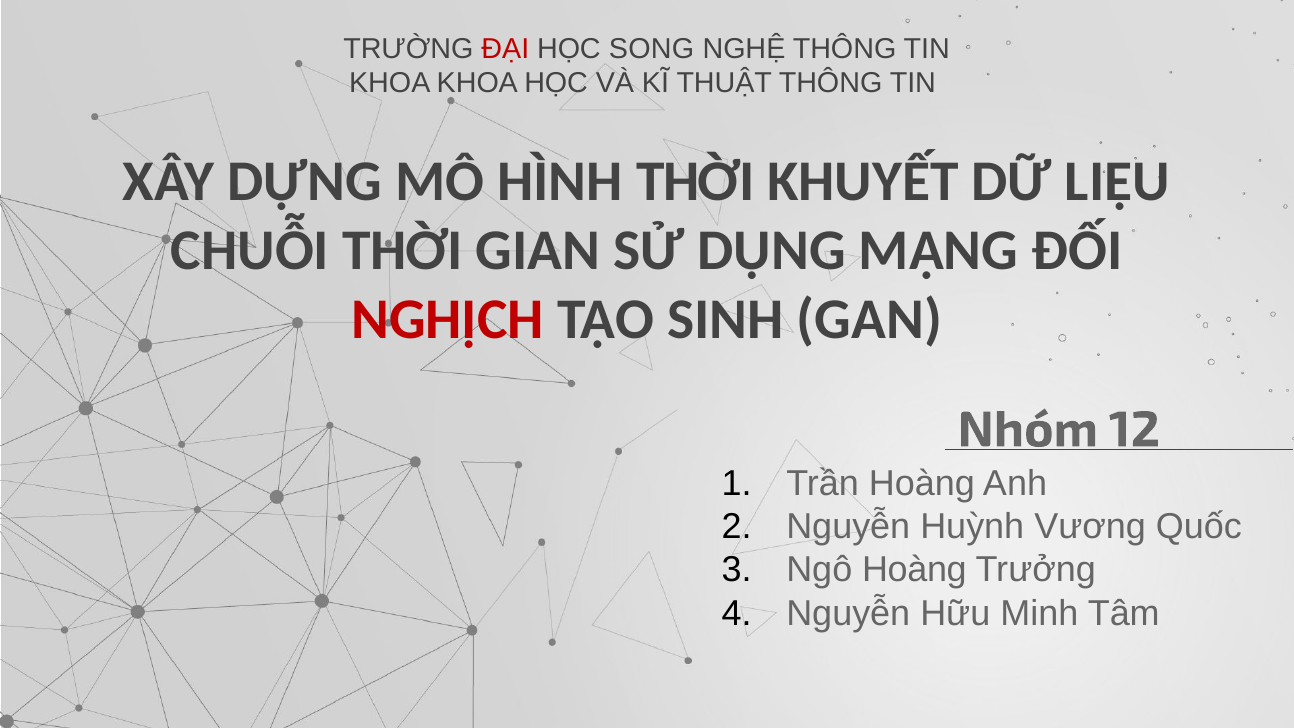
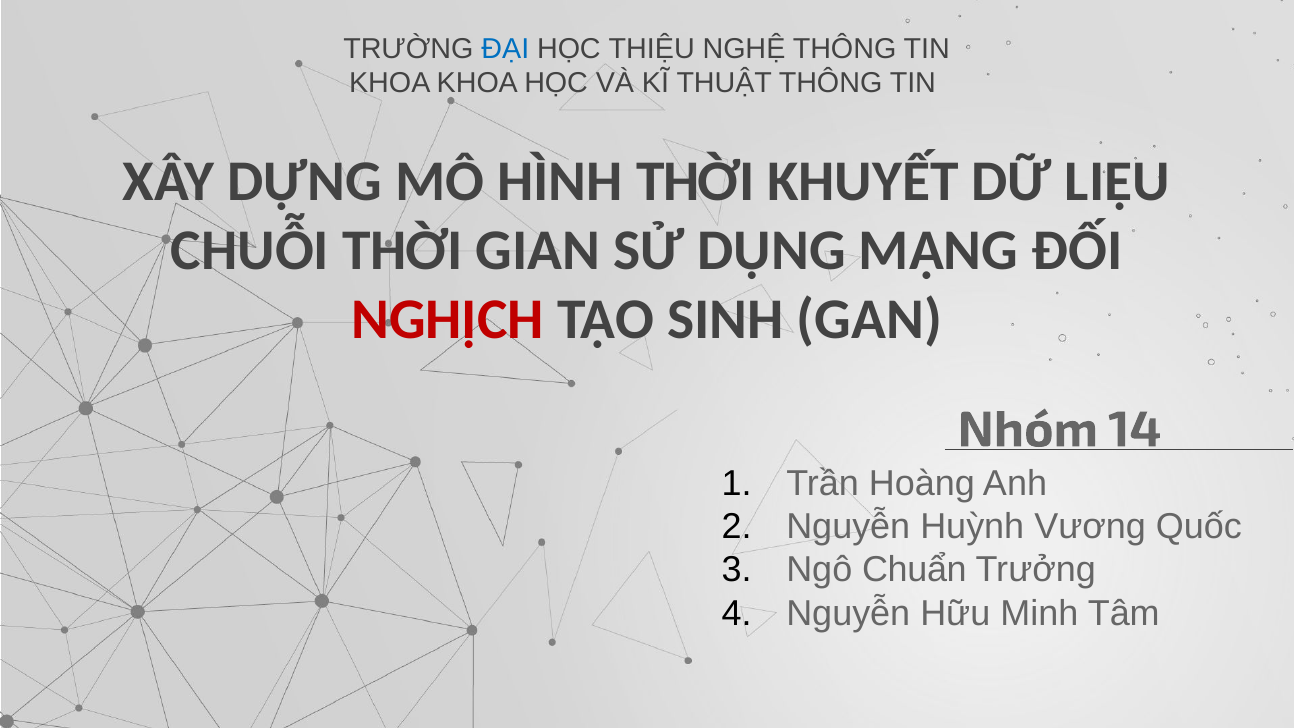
ĐẠI colour: red -> blue
SONG: SONG -> THIỆU
12: 12 -> 14
Ngô Hoàng: Hoàng -> Chuẩn
